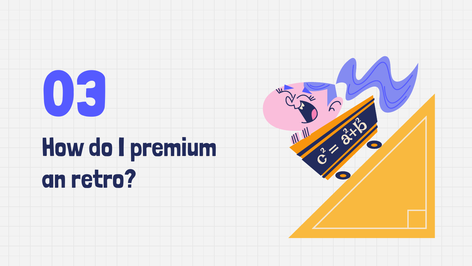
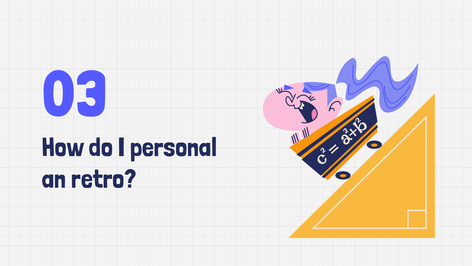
premium: premium -> personal
